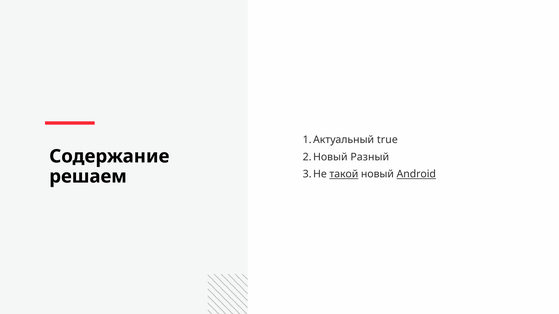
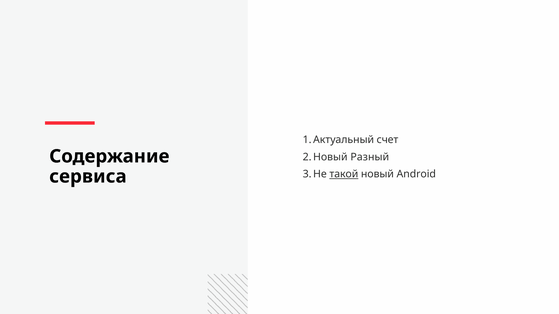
true: true -> счет
Android underline: present -> none
решаем: решаем -> сервиса
